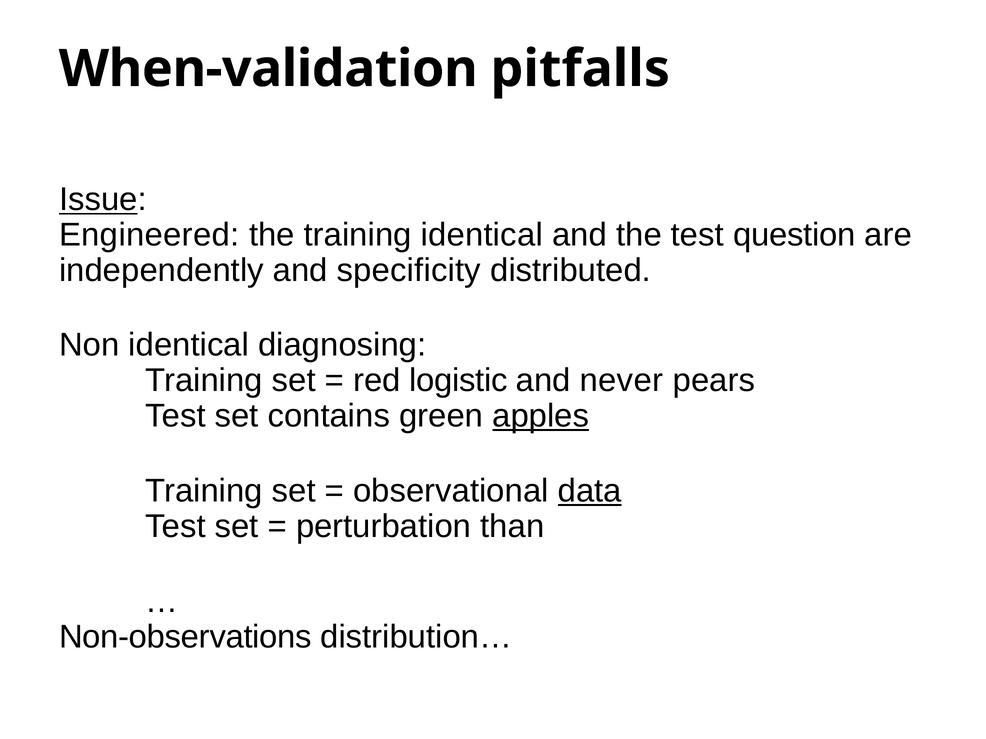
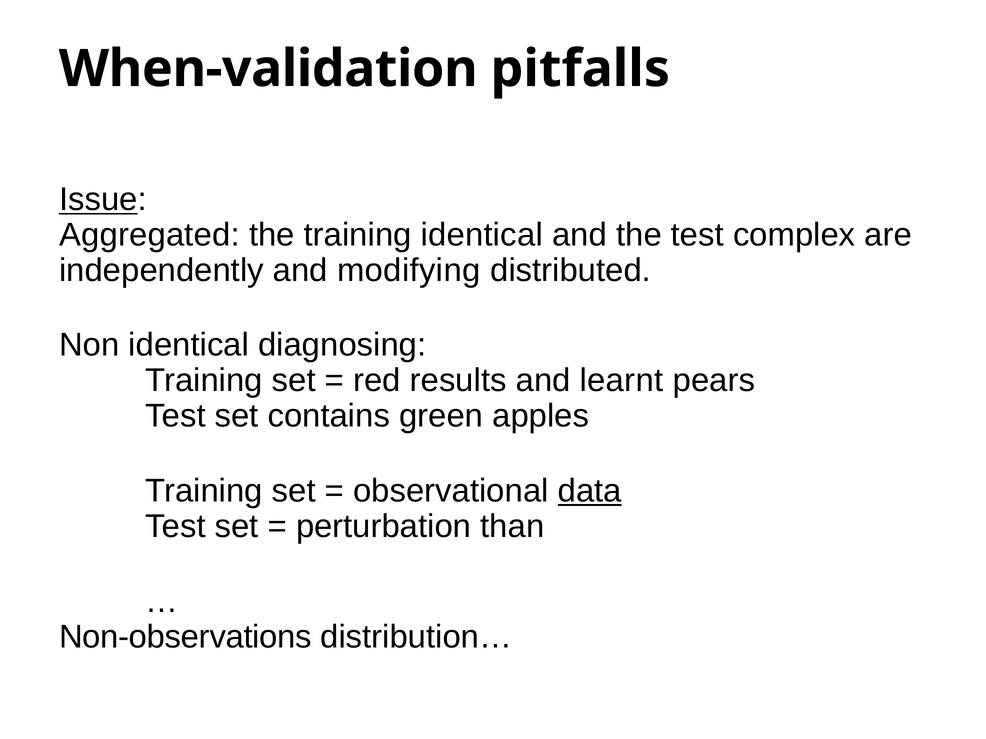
Engineered: Engineered -> Aggregated
question: question -> complex
specificity: specificity -> modifying
logistic: logistic -> results
never: never -> learnt
apples underline: present -> none
